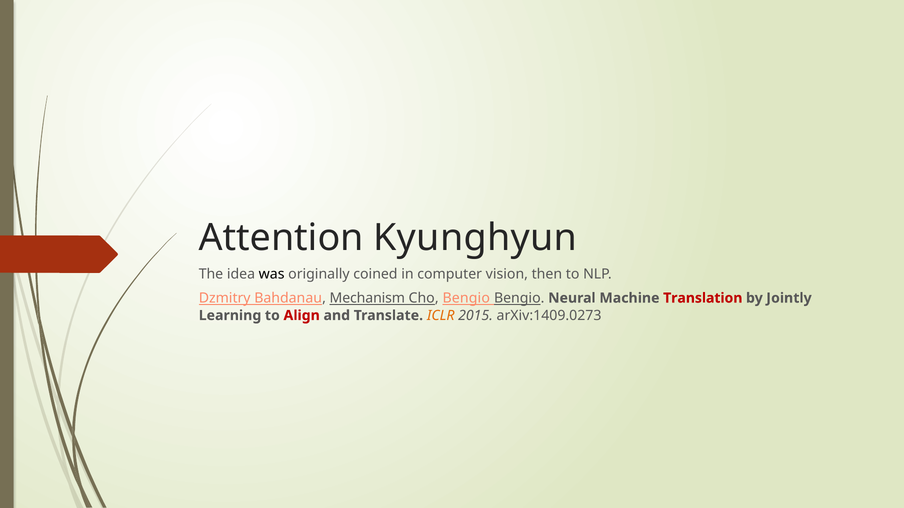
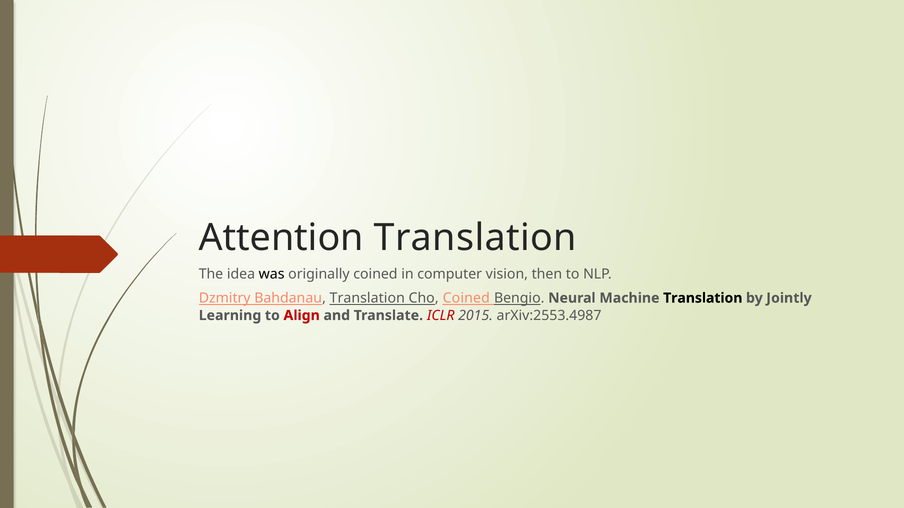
Attention Kyunghyun: Kyunghyun -> Translation
Bahdanau Mechanism: Mechanism -> Translation
Cho Bengio: Bengio -> Coined
Translation at (703, 298) colour: red -> black
ICLR colour: orange -> red
arXiv:1409.0273: arXiv:1409.0273 -> arXiv:2553.4987
